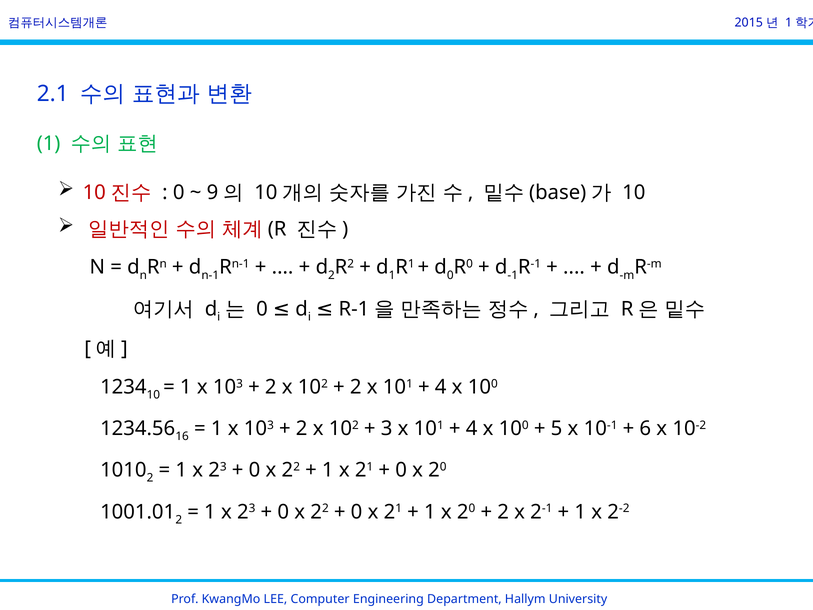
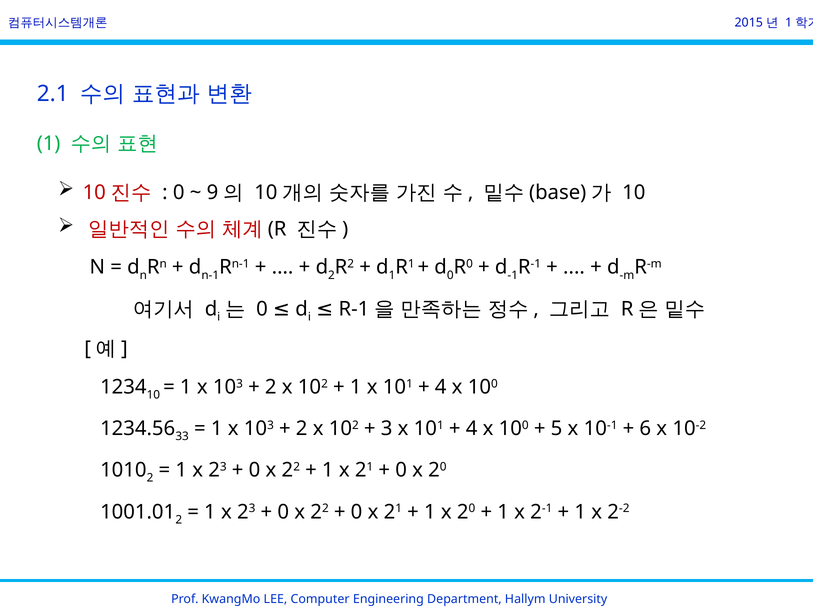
2 at (356, 387): 2 -> 1
16: 16 -> 33
2 at (503, 512): 2 -> 1
